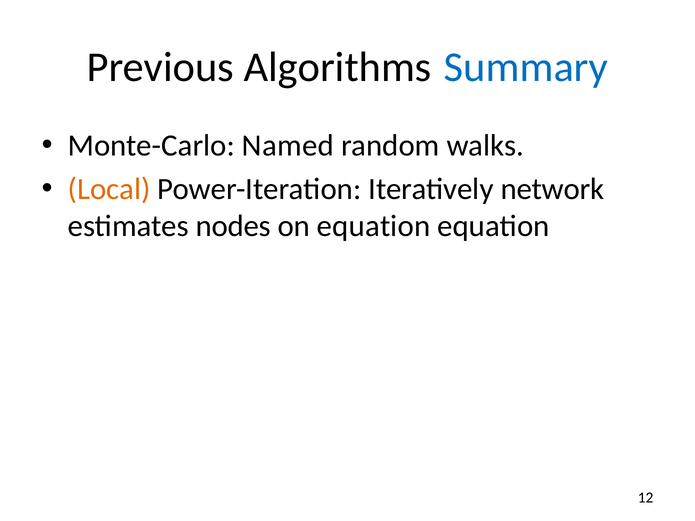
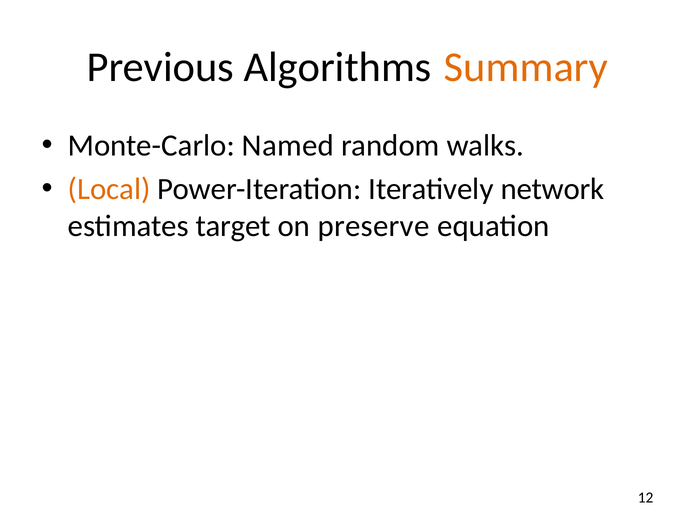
Summary colour: blue -> orange
nodes: nodes -> target
on equation: equation -> preserve
